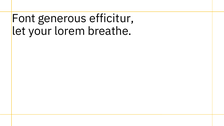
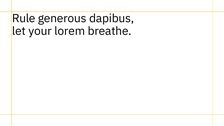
Font: Font -> Rule
efficitur: efficitur -> dapibus
